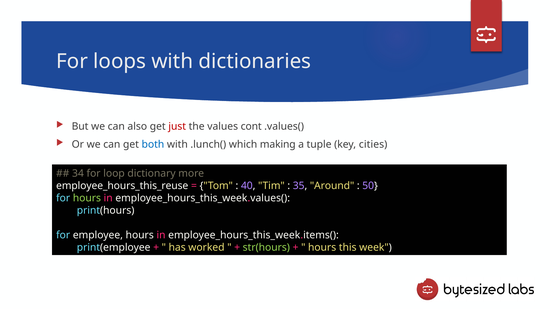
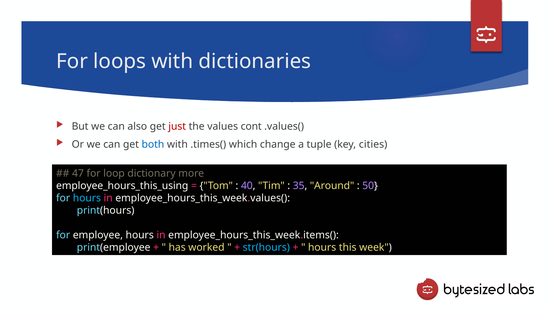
.lunch(: .lunch( -> .times(
making: making -> change
34: 34 -> 47
employee_hours_this_reuse: employee_hours_this_reuse -> employee_hours_this_using
hours at (87, 198) colour: light green -> light blue
str(hours colour: light green -> light blue
